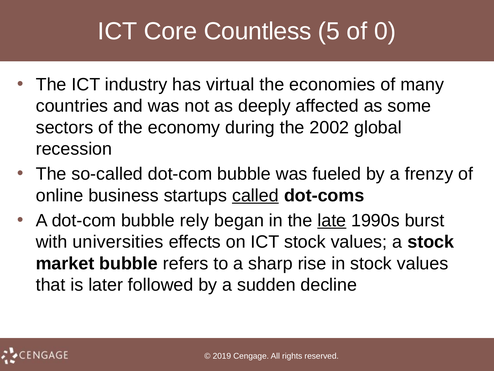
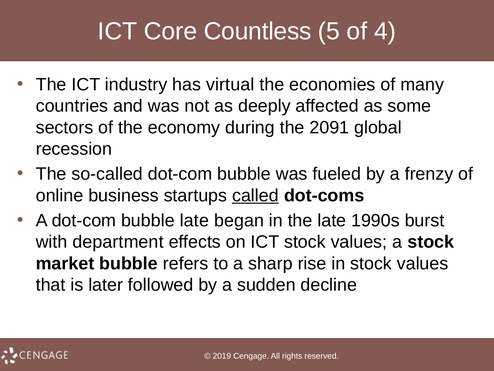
0: 0 -> 4
2002: 2002 -> 2091
bubble rely: rely -> late
late at (332, 220) underline: present -> none
universities: universities -> department
